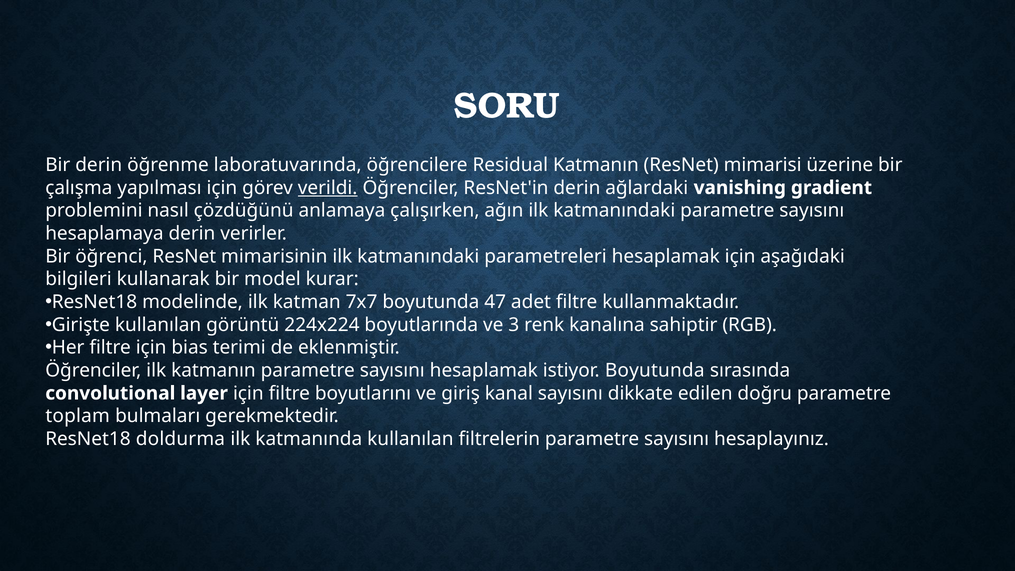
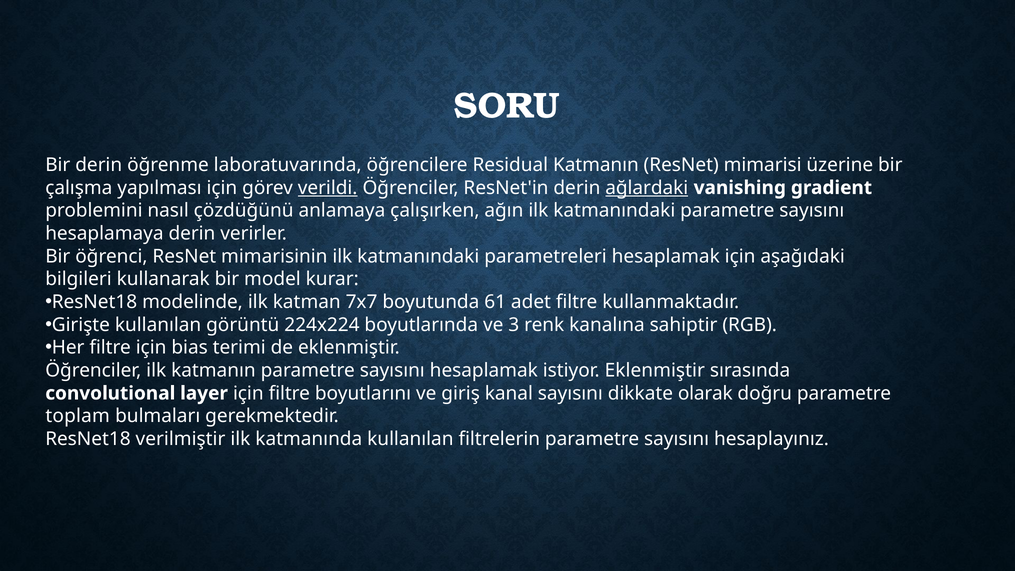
ağlardaki underline: none -> present
47: 47 -> 61
istiyor Boyutunda: Boyutunda -> Eklenmiştir
edilen: edilen -> olarak
doldurma: doldurma -> verilmiştir
